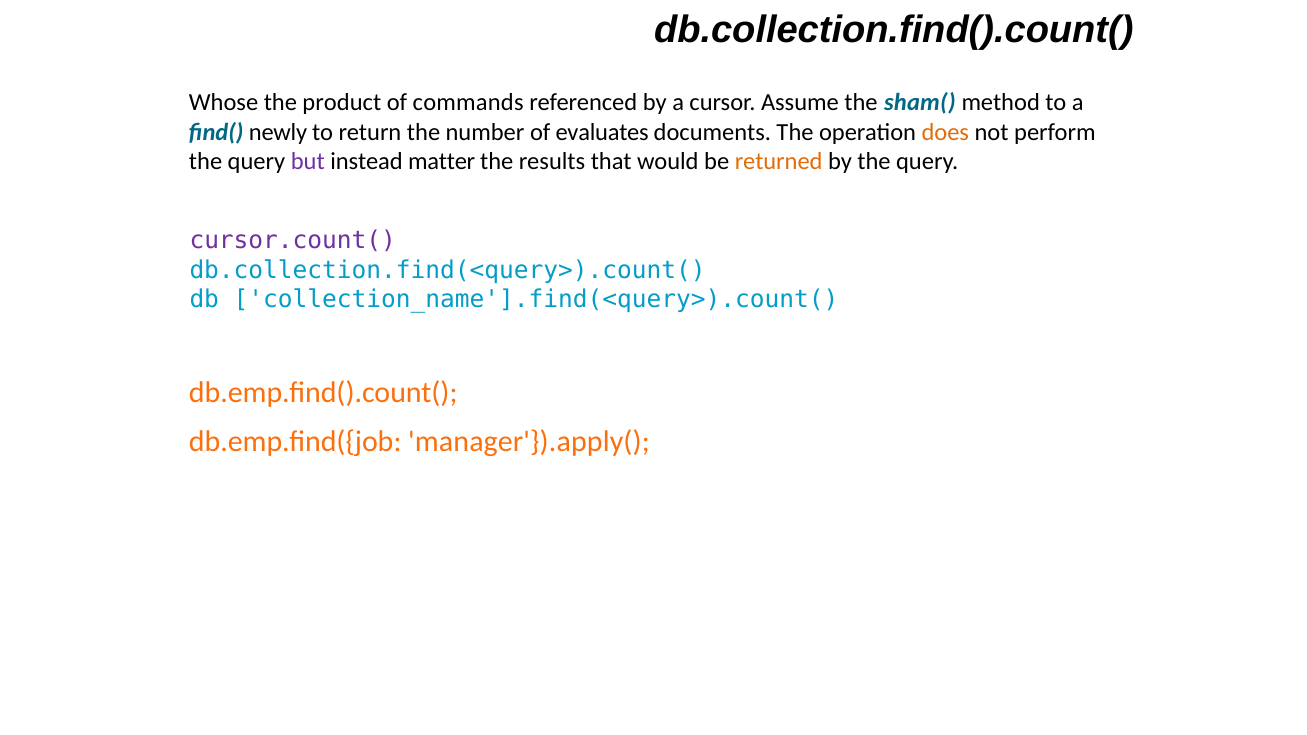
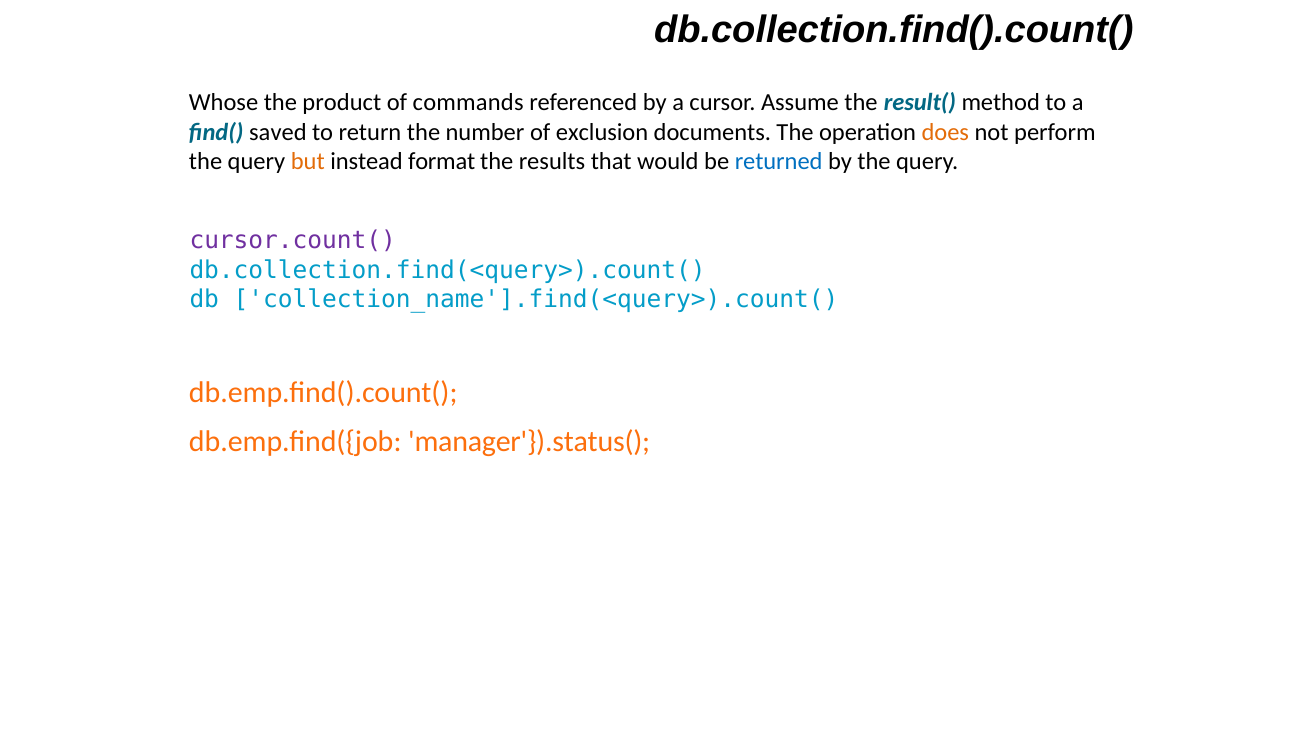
sham(: sham( -> result(
newly: newly -> saved
evaluates: evaluates -> exclusion
but colour: purple -> orange
matter: matter -> format
returned colour: orange -> blue
manager'}).apply(: manager'}).apply( -> manager'}).status(
